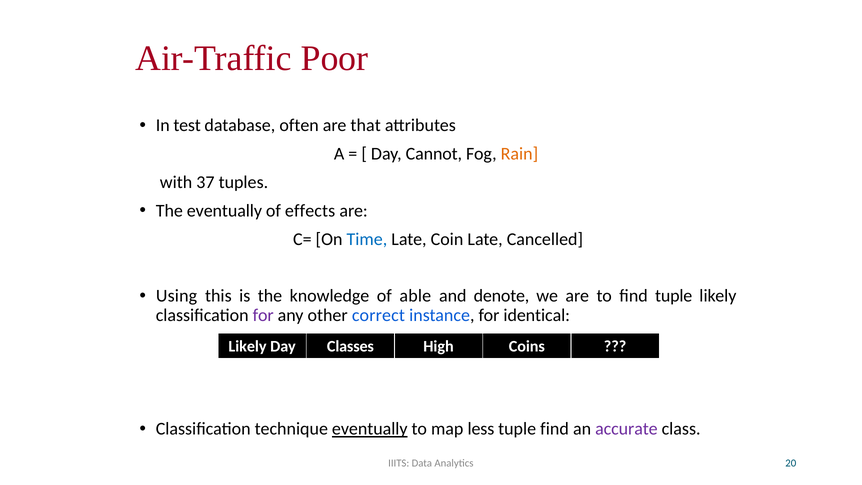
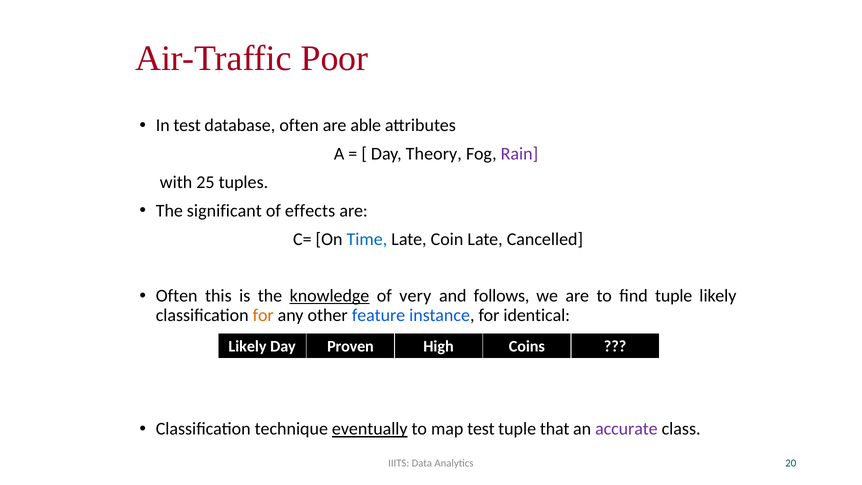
that: that -> able
Cannot: Cannot -> Theory
Rain colour: orange -> purple
37: 37 -> 25
The eventually: eventually -> significant
Using at (177, 296): Using -> Often
knowledge underline: none -> present
able: able -> very
denote: denote -> follows
for at (263, 315) colour: purple -> orange
correct: correct -> feature
Classes: Classes -> Proven
map less: less -> test
tuple find: find -> that
